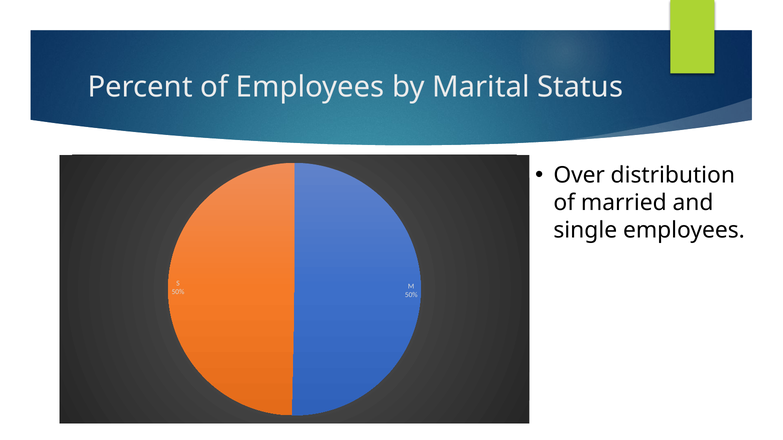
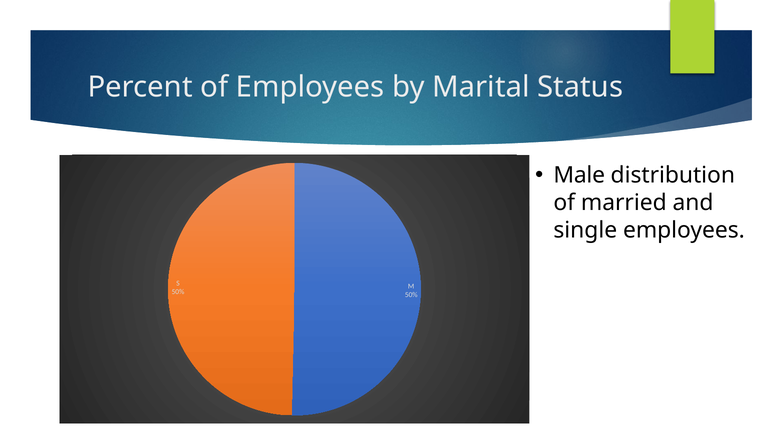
Over: Over -> Male
